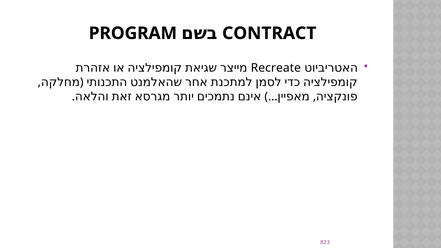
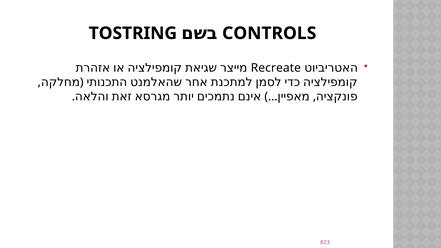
PROGRAM: PROGRAM -> TOSTRING
CONTRACT: CONTRACT -> CONTROLS
